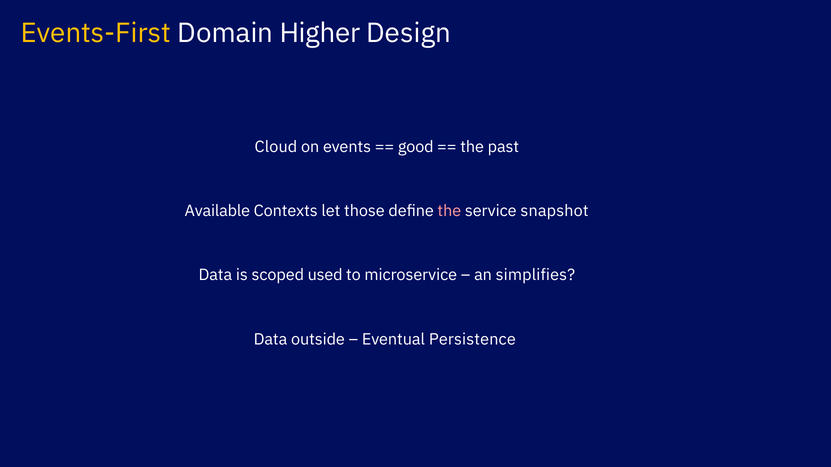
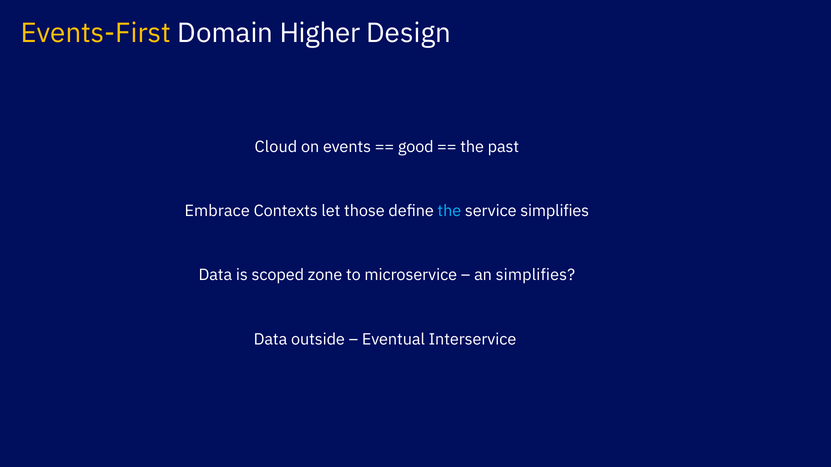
Available: Available -> Embrace
the at (449, 211) colour: pink -> light blue
service snapshot: snapshot -> simplifies
used: used -> zone
Persistence: Persistence -> Interservice
